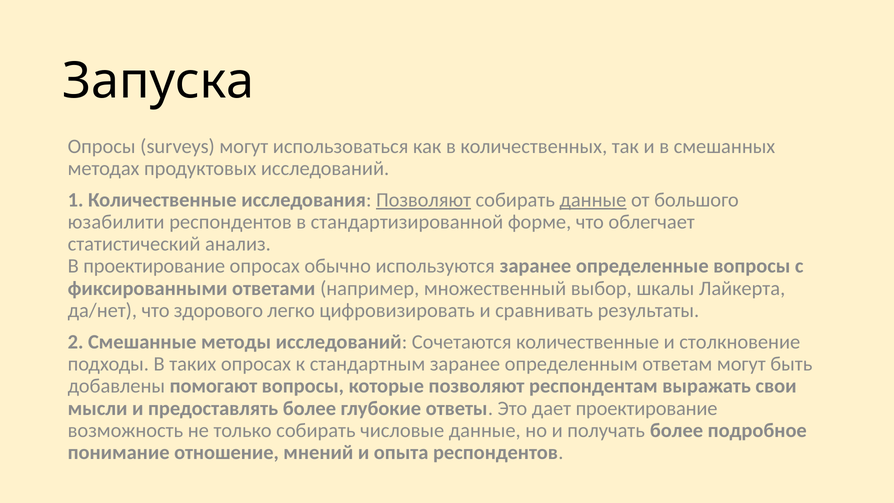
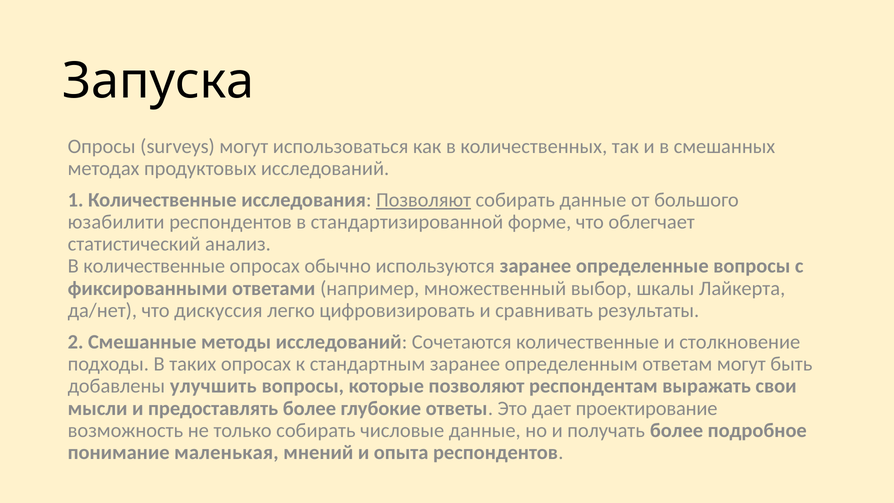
данные at (593, 200) underline: present -> none
В проектирование: проектирование -> количественные
здорового: здорового -> дискуссия
помогают: помогают -> улучшить
отношение: отношение -> маленькая
